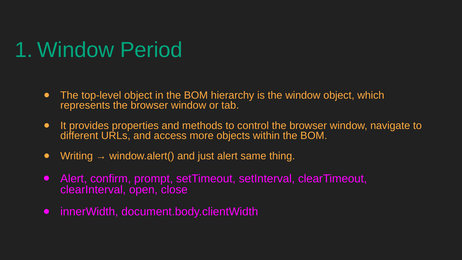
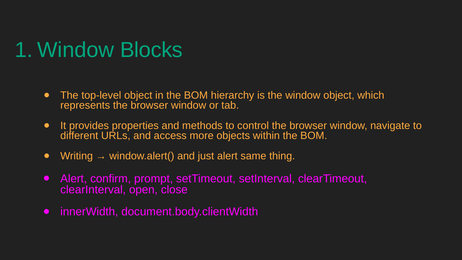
Period: Period -> Blocks
